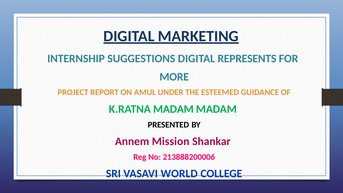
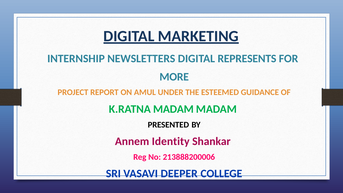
SUGGESTIONS: SUGGESTIONS -> NEWSLETTERS
Mission: Mission -> Identity
WORLD: WORLD -> DEEPER
